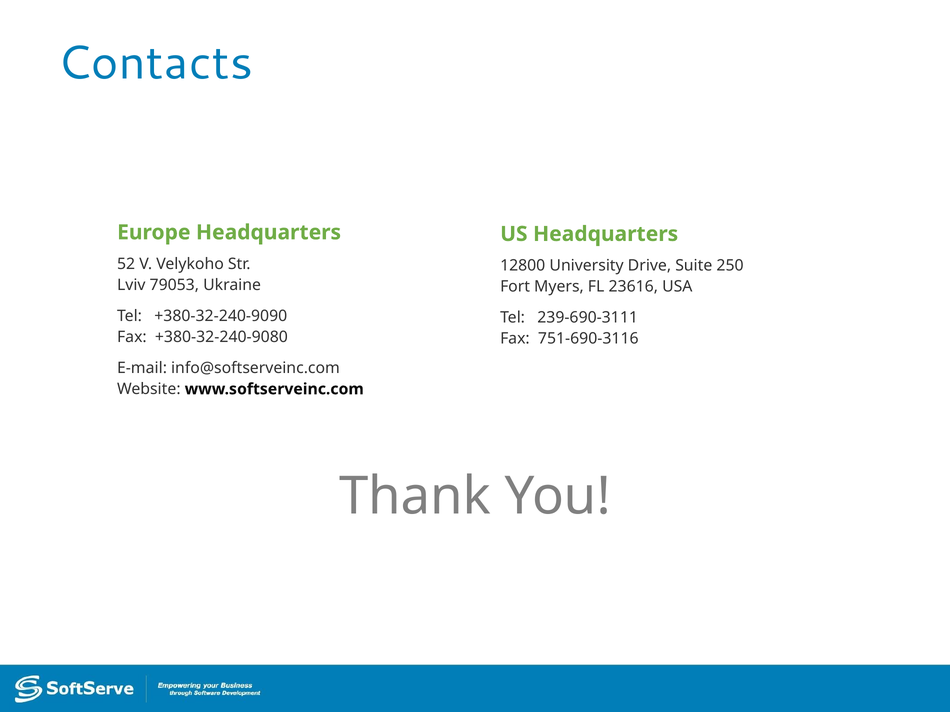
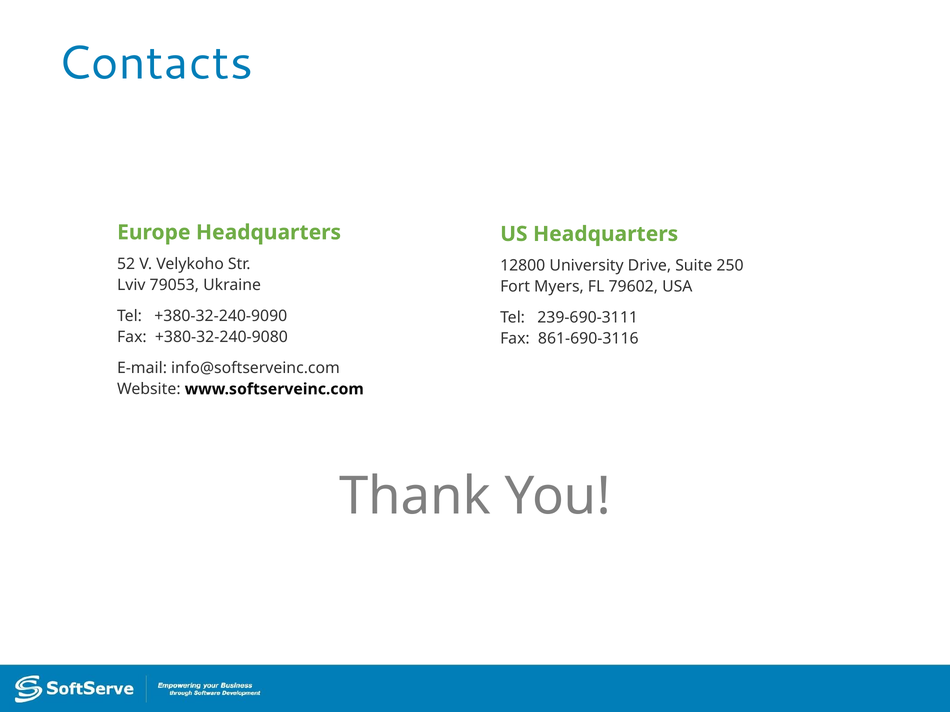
23616: 23616 -> 79602
751-690-3116: 751-690-3116 -> 861-690-3116
